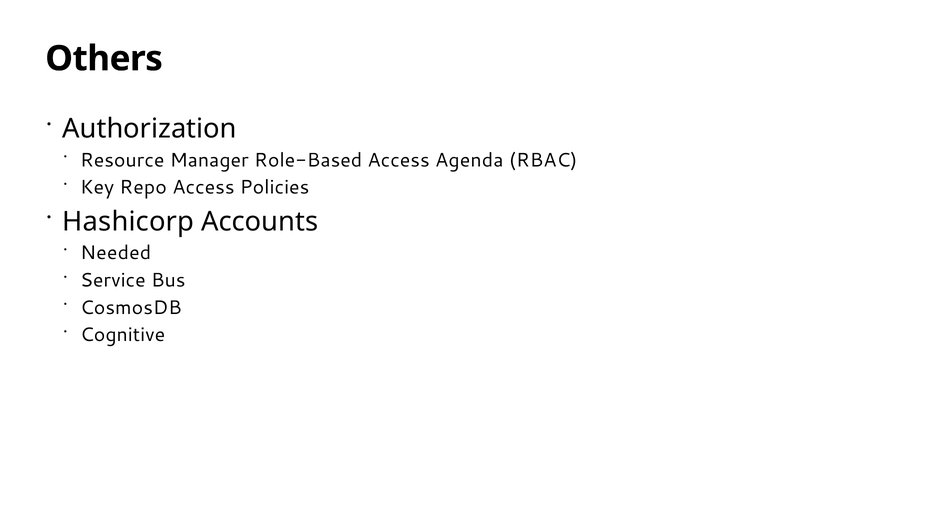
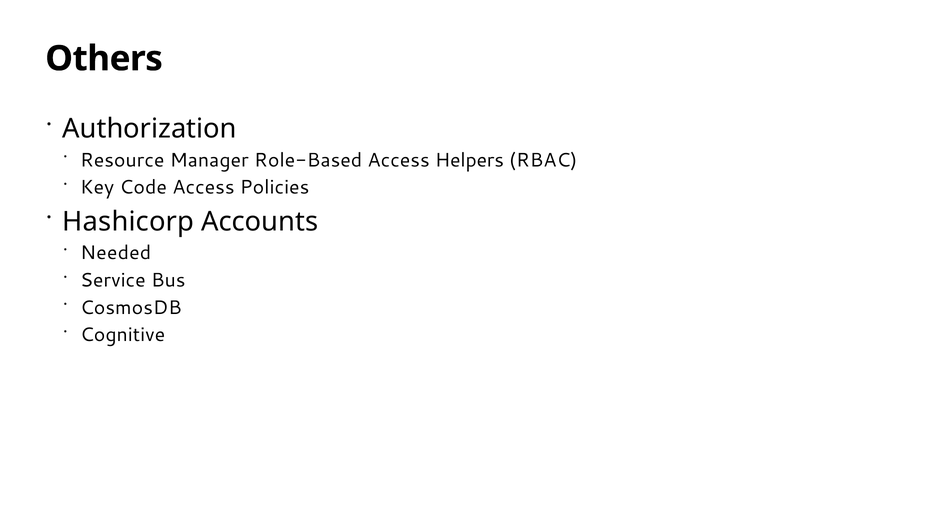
Agenda: Agenda -> Helpers
Repo: Repo -> Code
